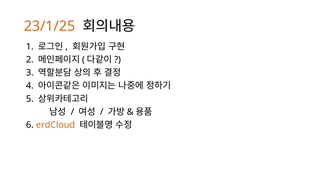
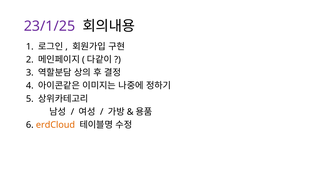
23/1/25 colour: orange -> purple
